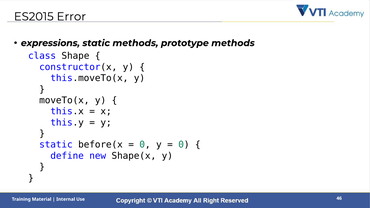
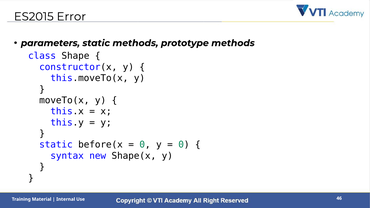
expressions: expressions -> parameters
define: define -> syntax
